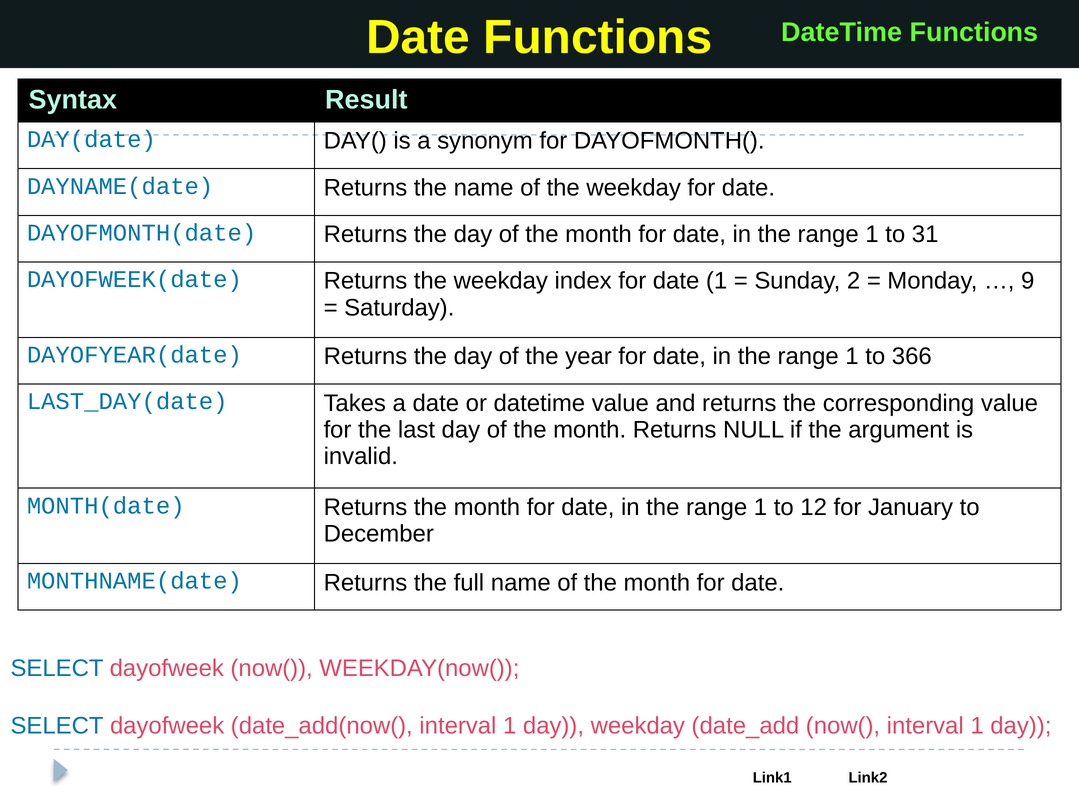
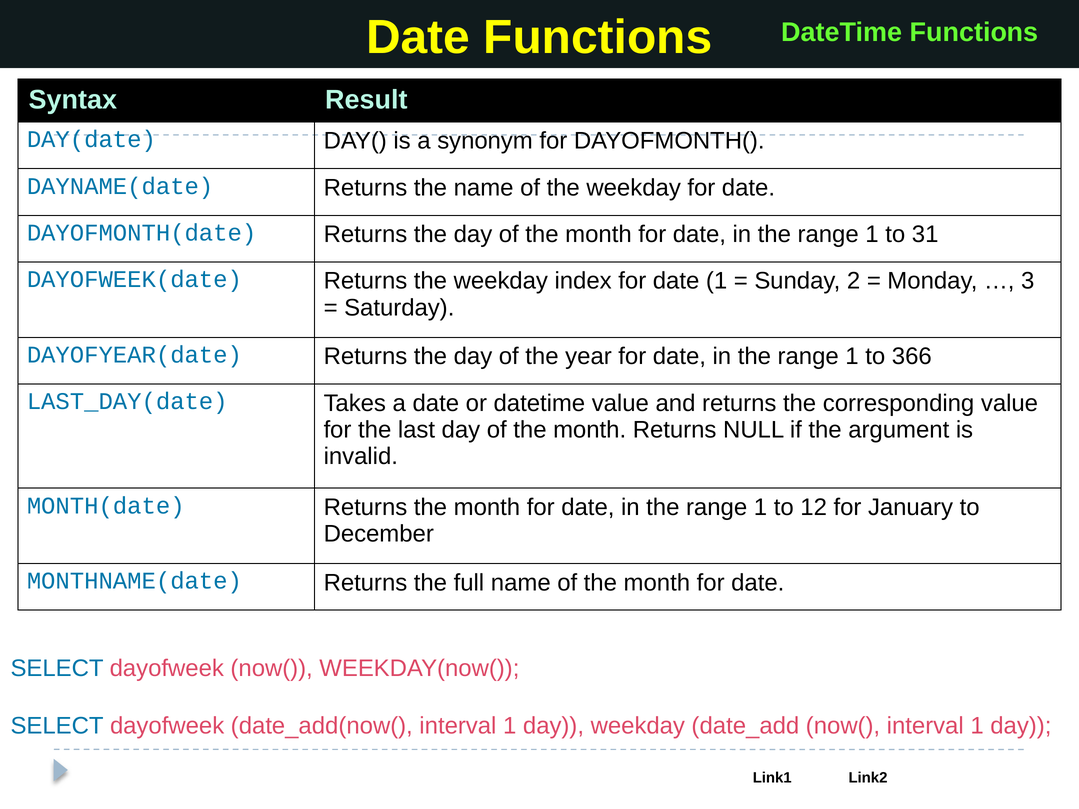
9: 9 -> 3
